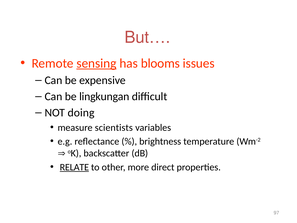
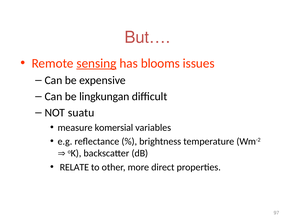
doing: doing -> suatu
scientists: scientists -> komersial
RELATE underline: present -> none
